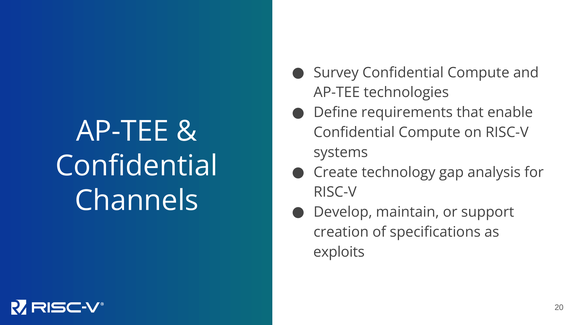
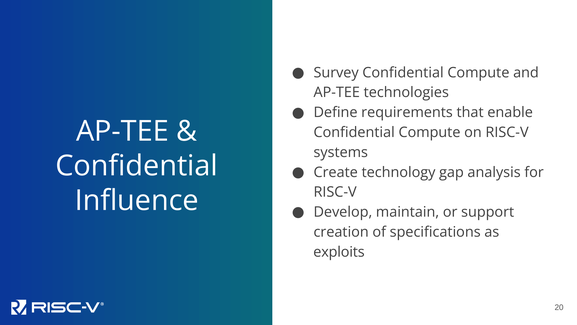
Channels: Channels -> Influence
